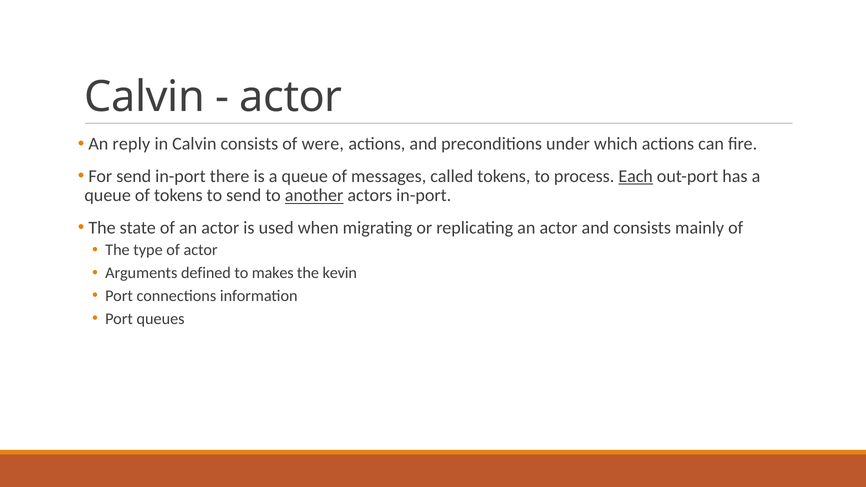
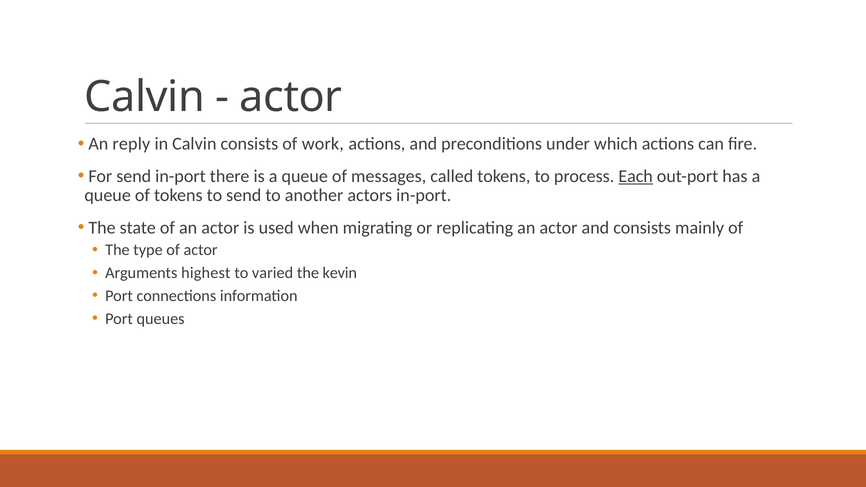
were: were -> work
another underline: present -> none
defined: defined -> highest
makes: makes -> varied
